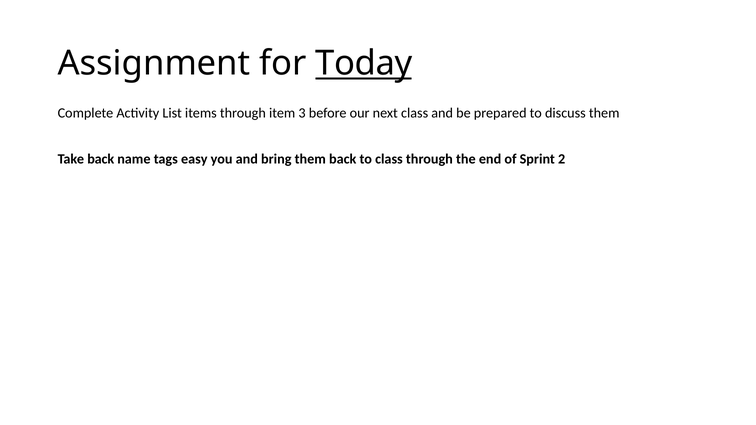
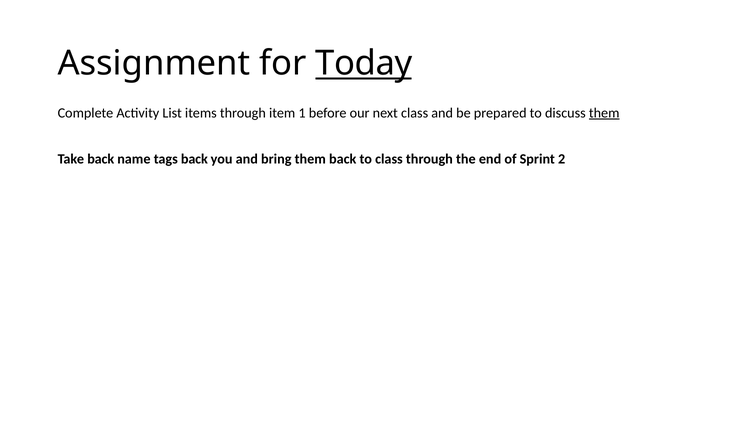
3: 3 -> 1
them at (604, 113) underline: none -> present
tags easy: easy -> back
